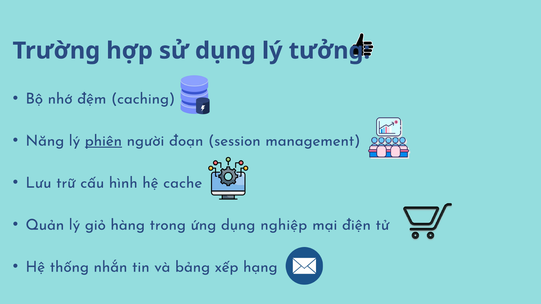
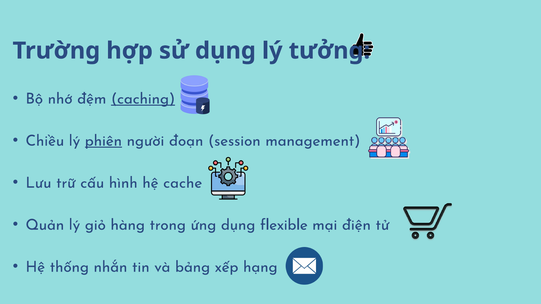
caching underline: none -> present
Năng: Năng -> Chiều
nghiệp: nghiệp -> flexible
